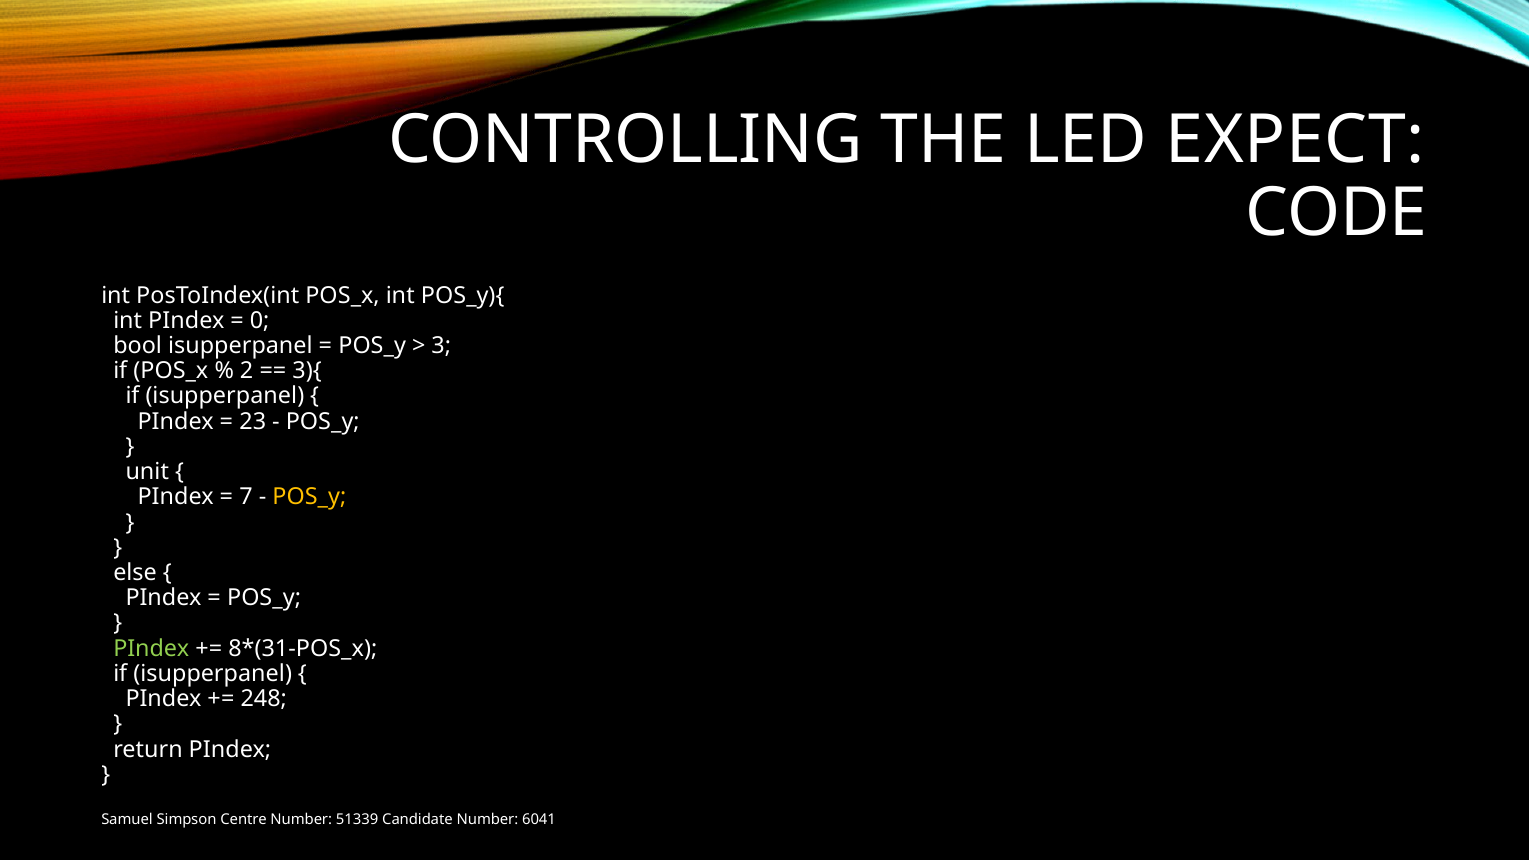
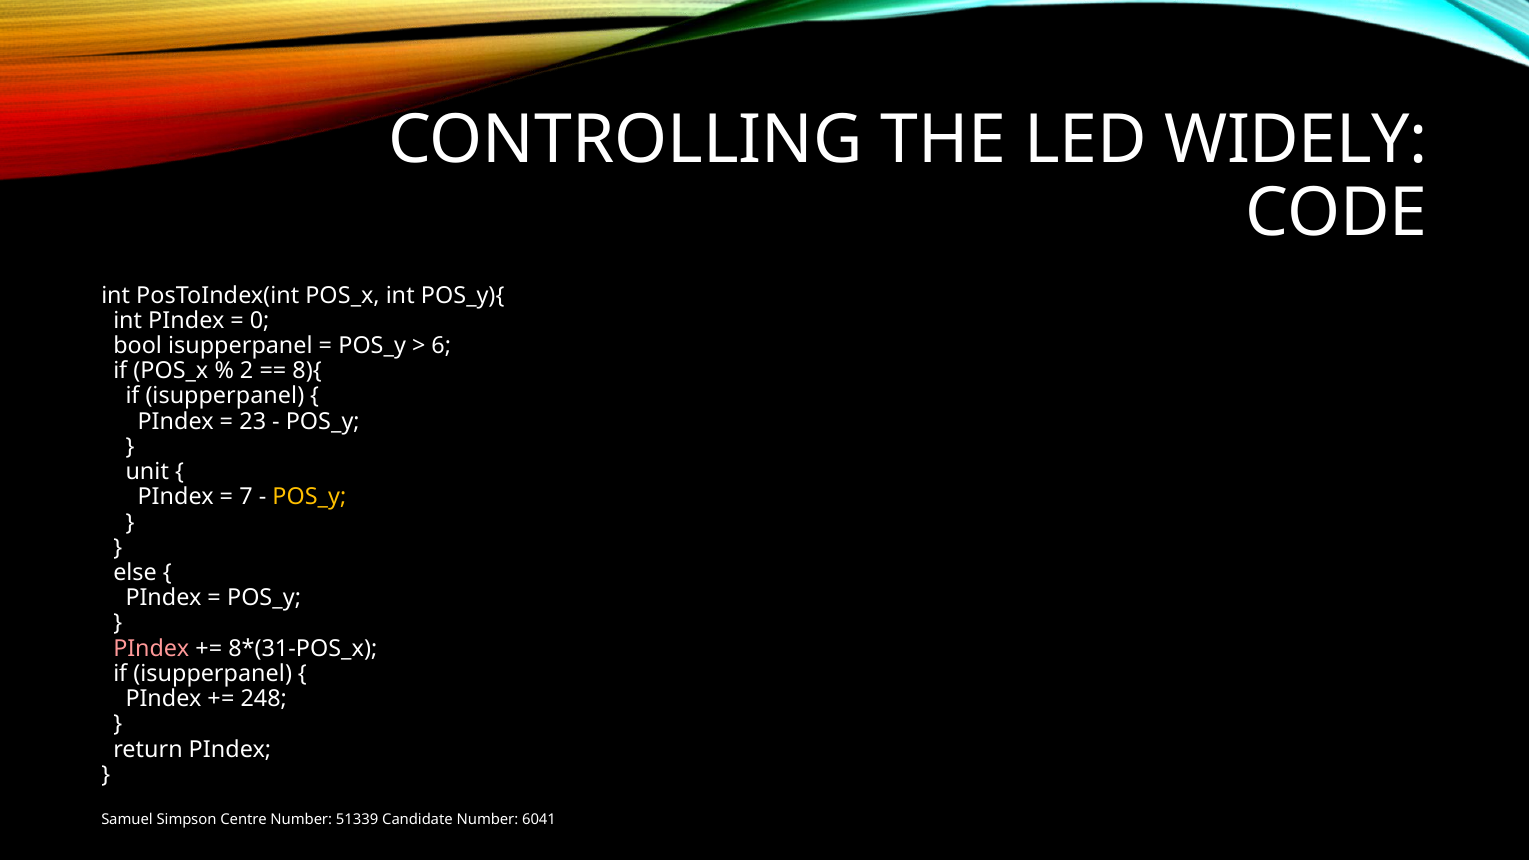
EXPECT: EXPECT -> WIDELY
3: 3 -> 6
3){: 3){ -> 8){
PIndex at (151, 648) colour: light green -> pink
